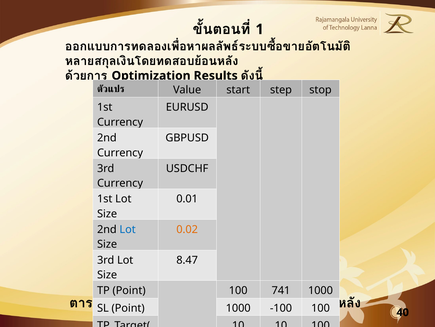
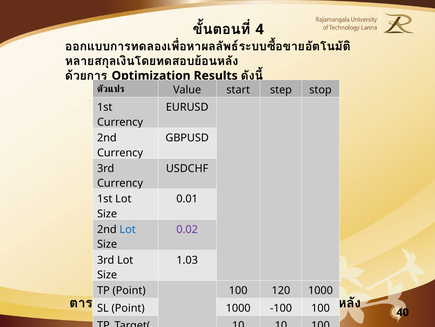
1: 1 -> 4
0.02 colour: orange -> purple
8.47: 8.47 -> 1.03
741: 741 -> 120
